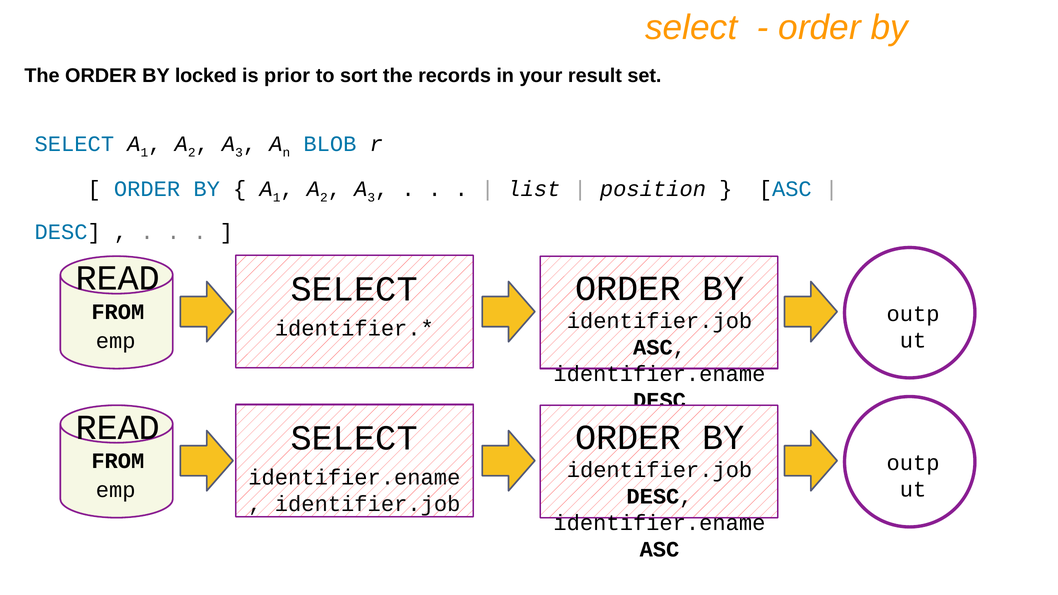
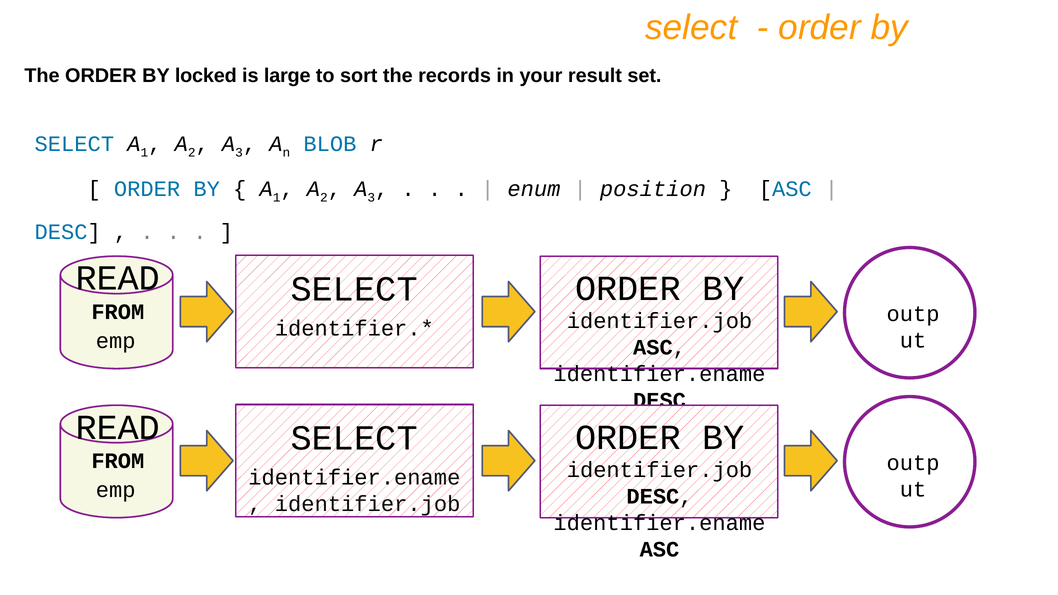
prior: prior -> large
list: list -> enum
